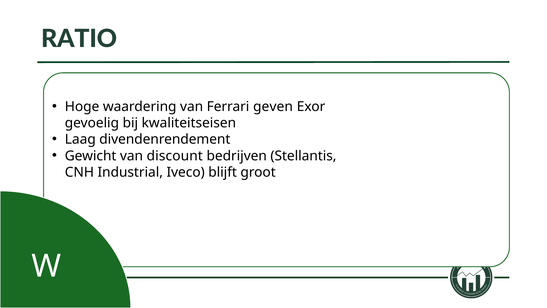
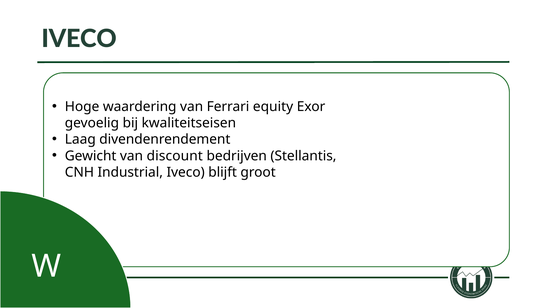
RATIO at (79, 39): RATIO -> IVECO
geven: geven -> equity
